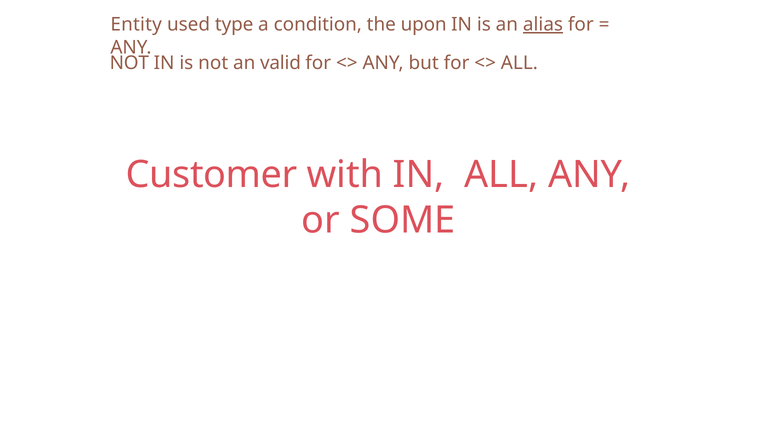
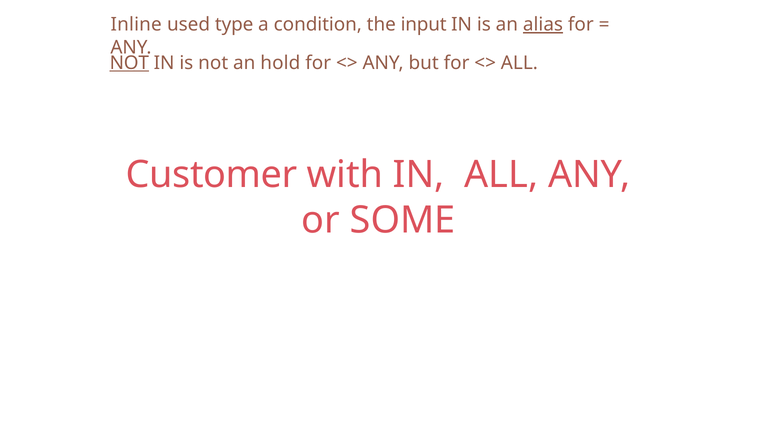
Entity: Entity -> Inline
upon: upon -> input
NOT at (129, 63) underline: none -> present
valid: valid -> hold
